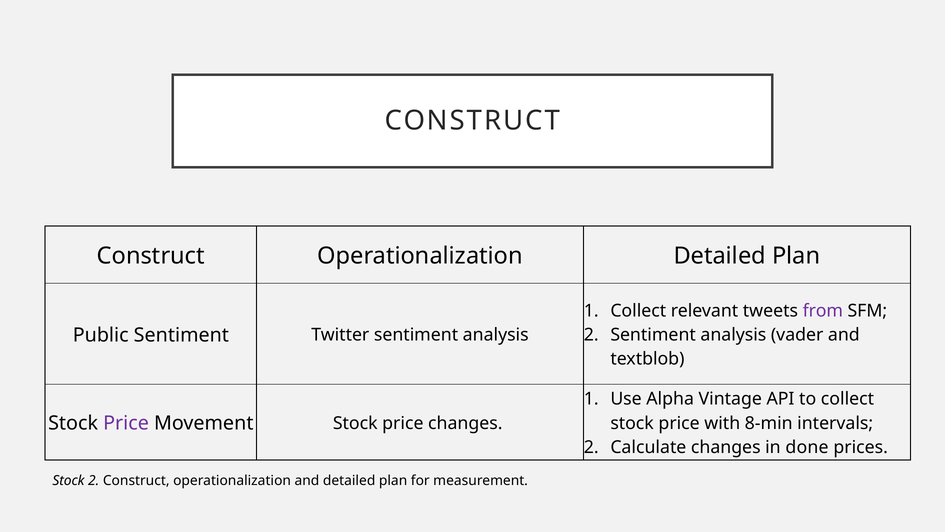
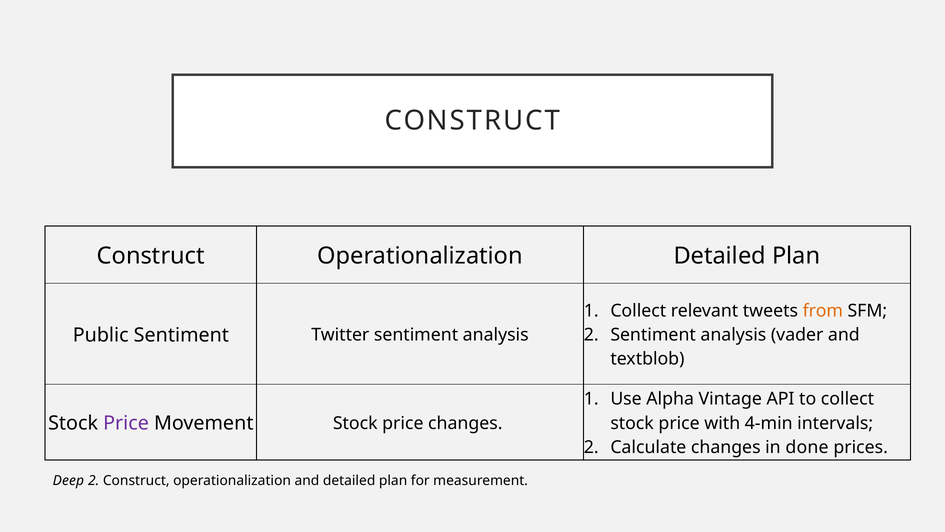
from colour: purple -> orange
8-min: 8-min -> 4-min
Stock at (68, 480): Stock -> Deep
